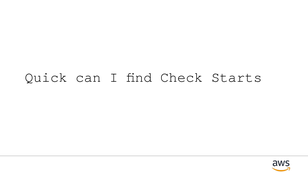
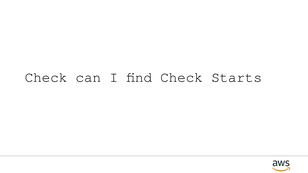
Quick at (46, 77): Quick -> Check
